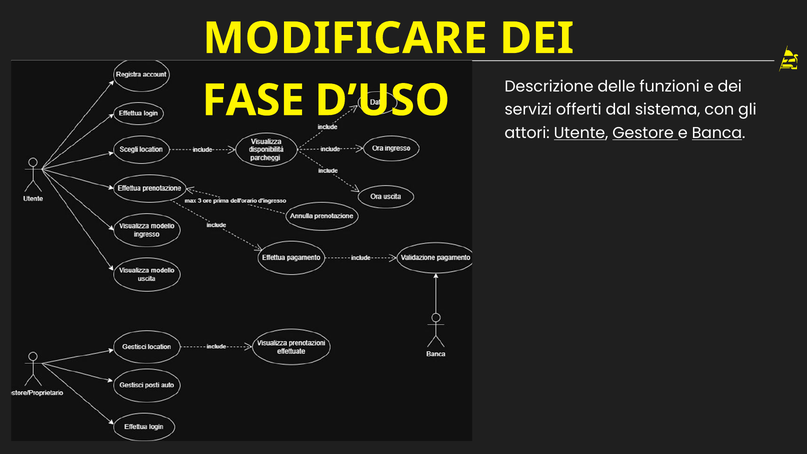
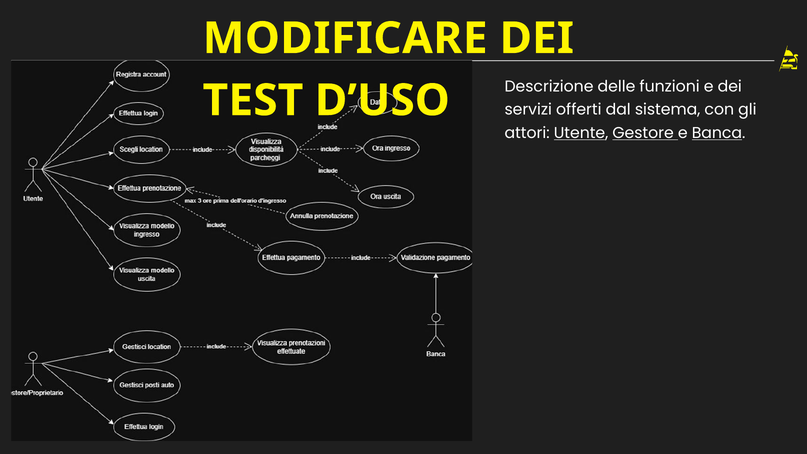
FASE: FASE -> TEST
